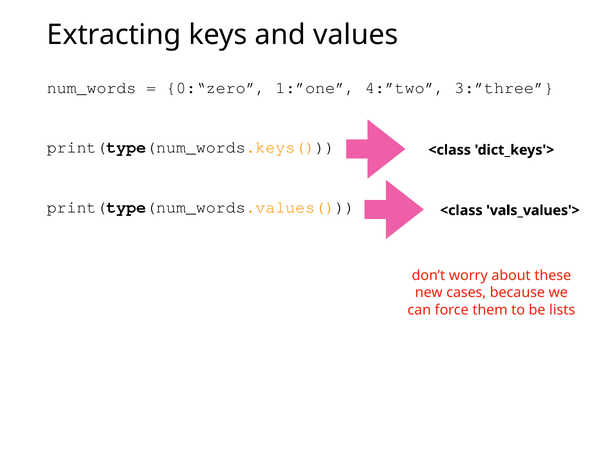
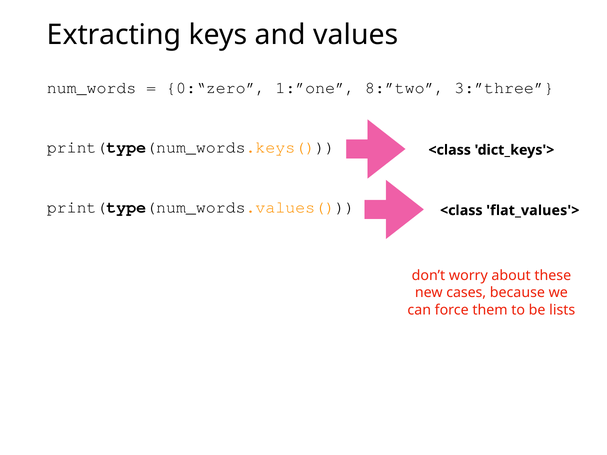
4:”two: 4:”two -> 8:”two
vals_values'>: vals_values'> -> flat_values'>
